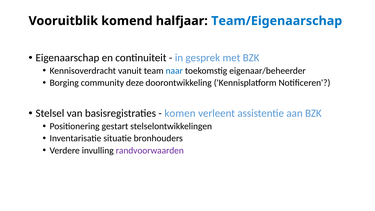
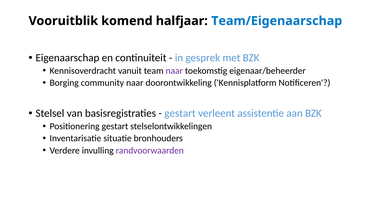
naar at (174, 71) colour: blue -> purple
community deze: deze -> naar
komen at (180, 113): komen -> gestart
